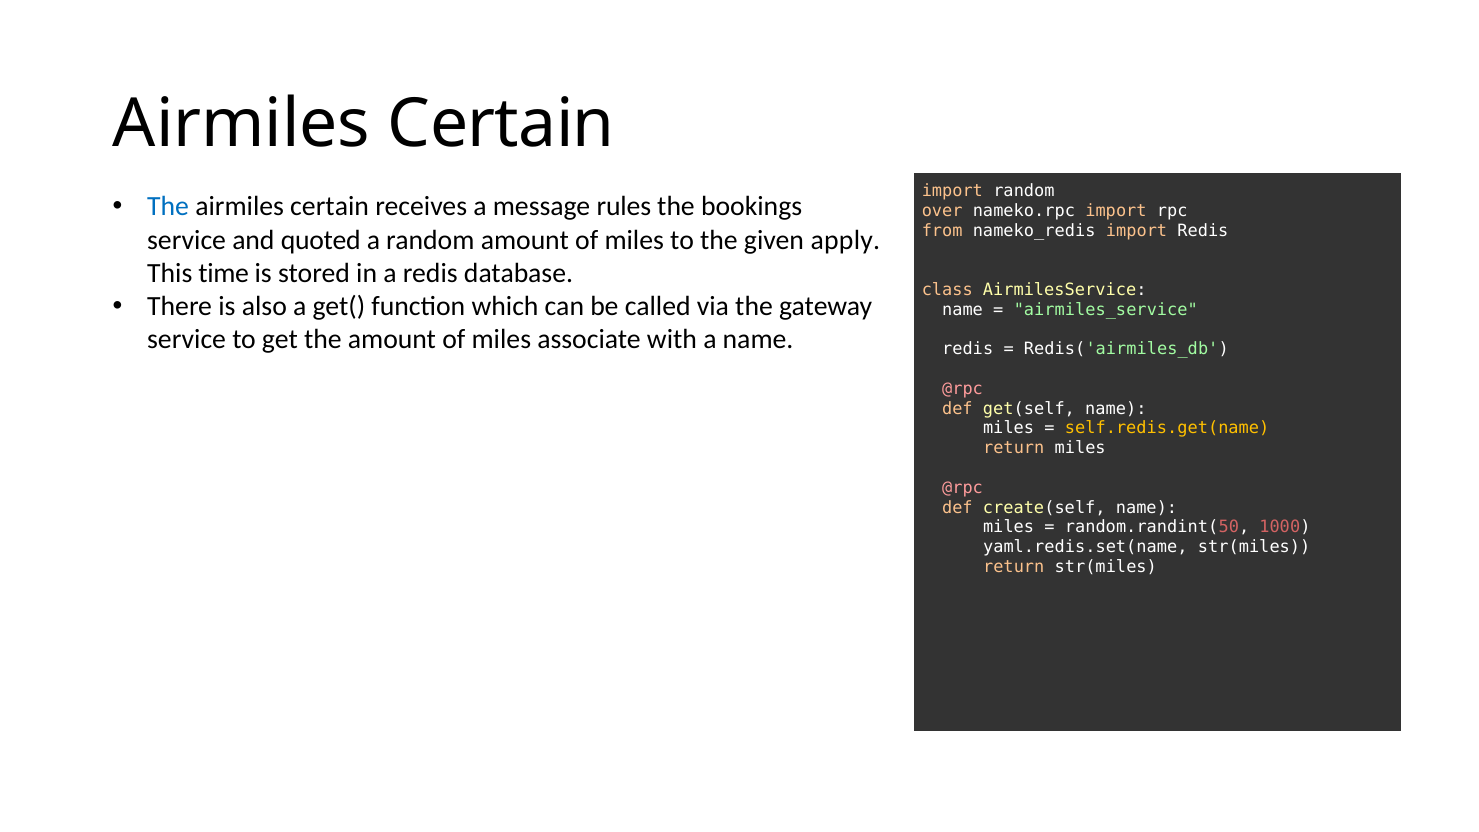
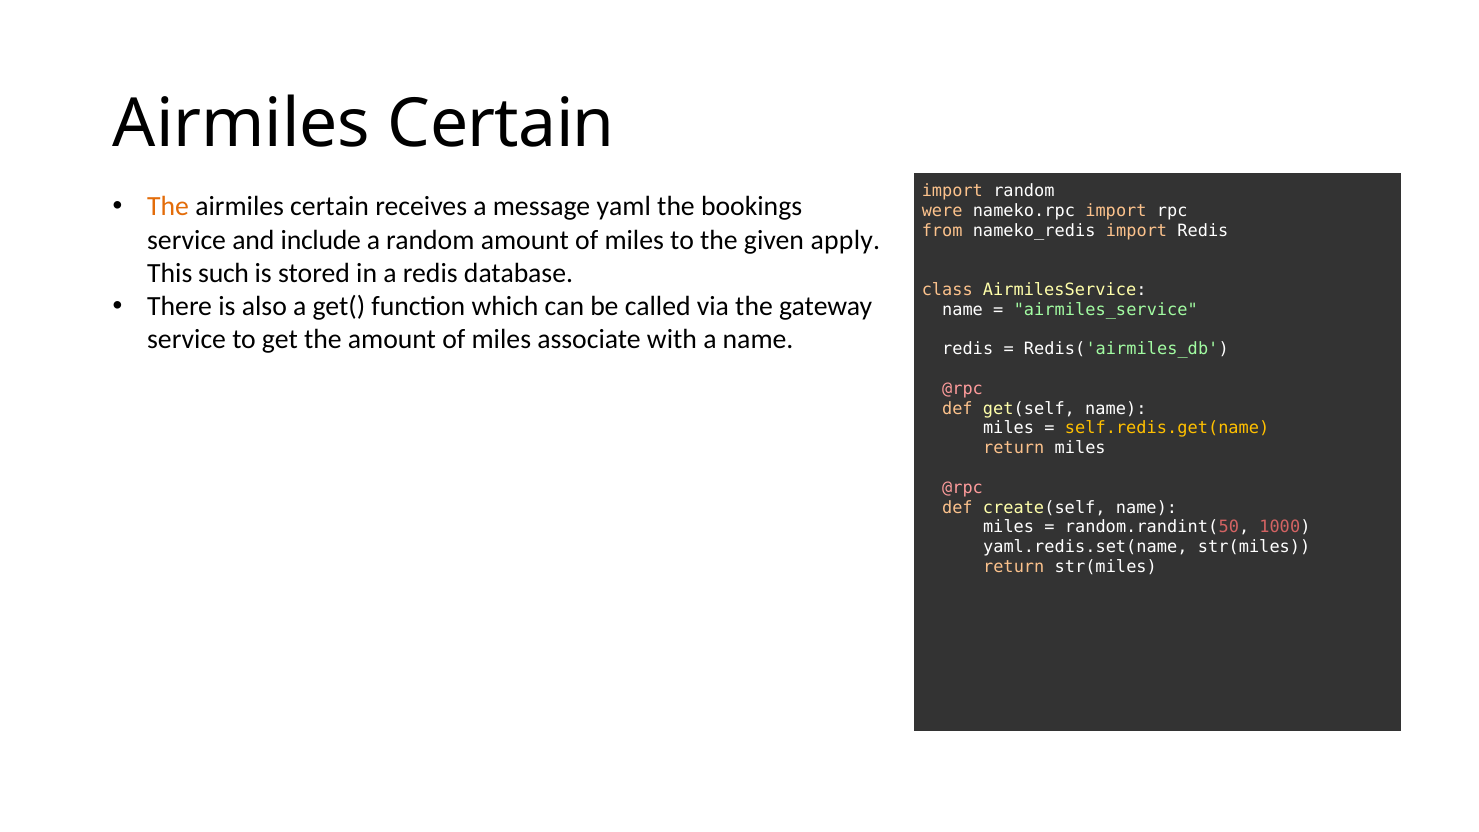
The at (168, 207) colour: blue -> orange
rules: rules -> yaml
over: over -> were
quoted: quoted -> include
time: time -> such
